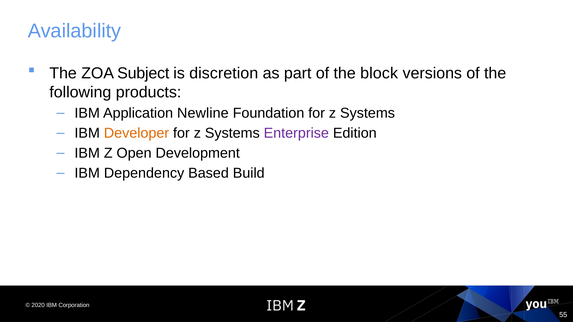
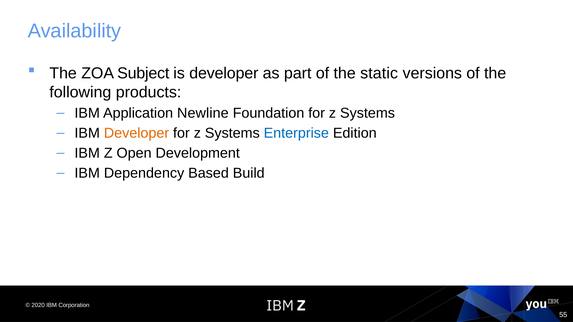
is discretion: discretion -> developer
block: block -> static
Enterprise colour: purple -> blue
